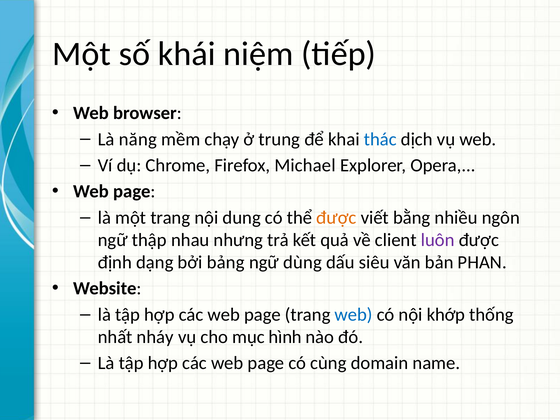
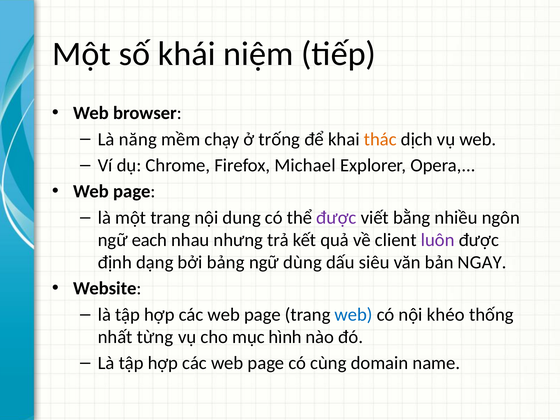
trung: trung -> trống
thác colour: blue -> orange
được at (336, 218) colour: orange -> purple
thập: thập -> each
PHAN: PHAN -> NGAY
khớp: khớp -> khéo
nháy: nháy -> từng
